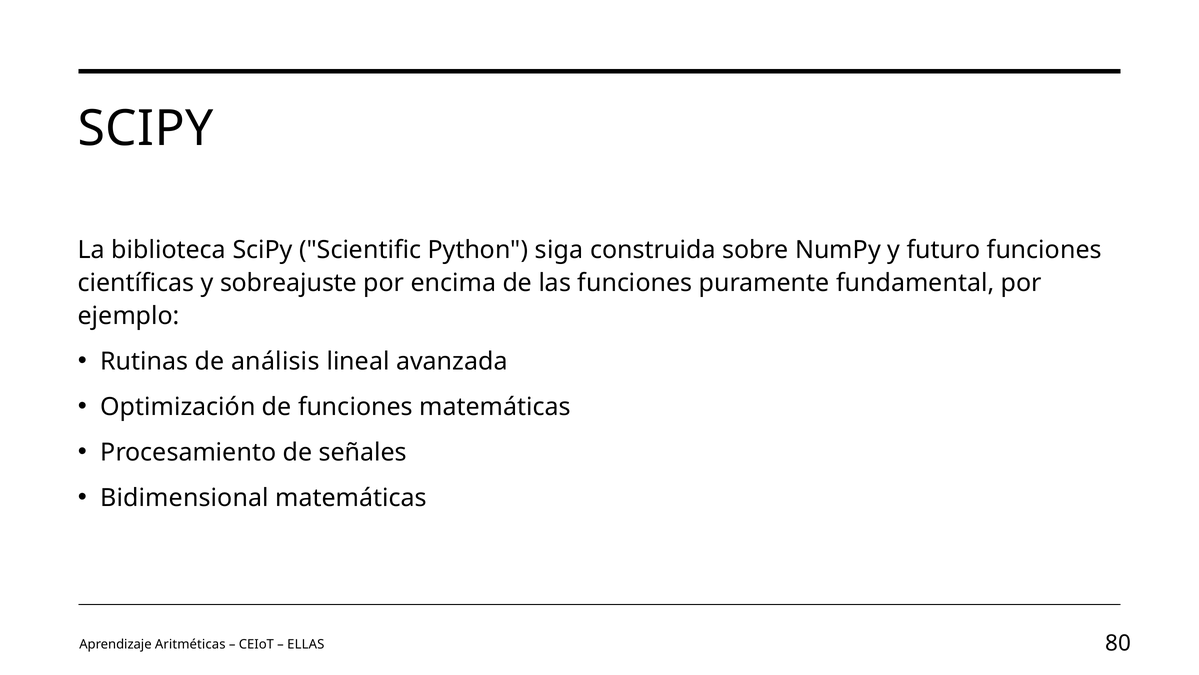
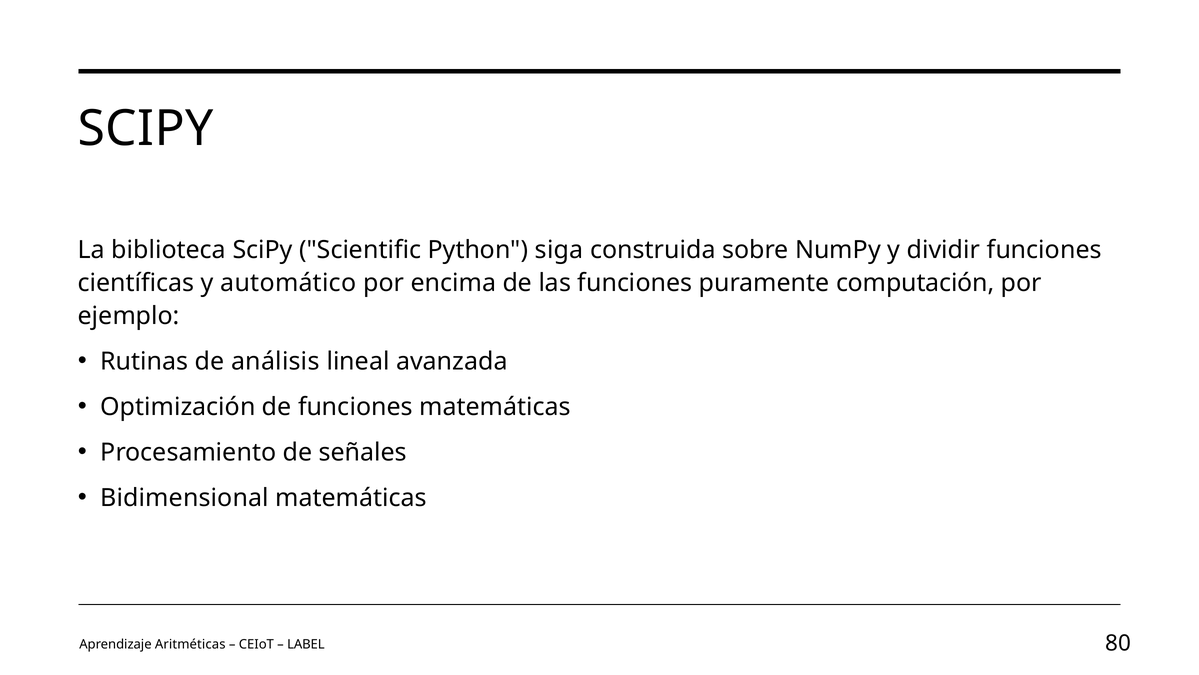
futuro: futuro -> dividir
sobreajuste: sobreajuste -> automático
fundamental: fundamental -> computación
ELLAS: ELLAS -> LABEL
